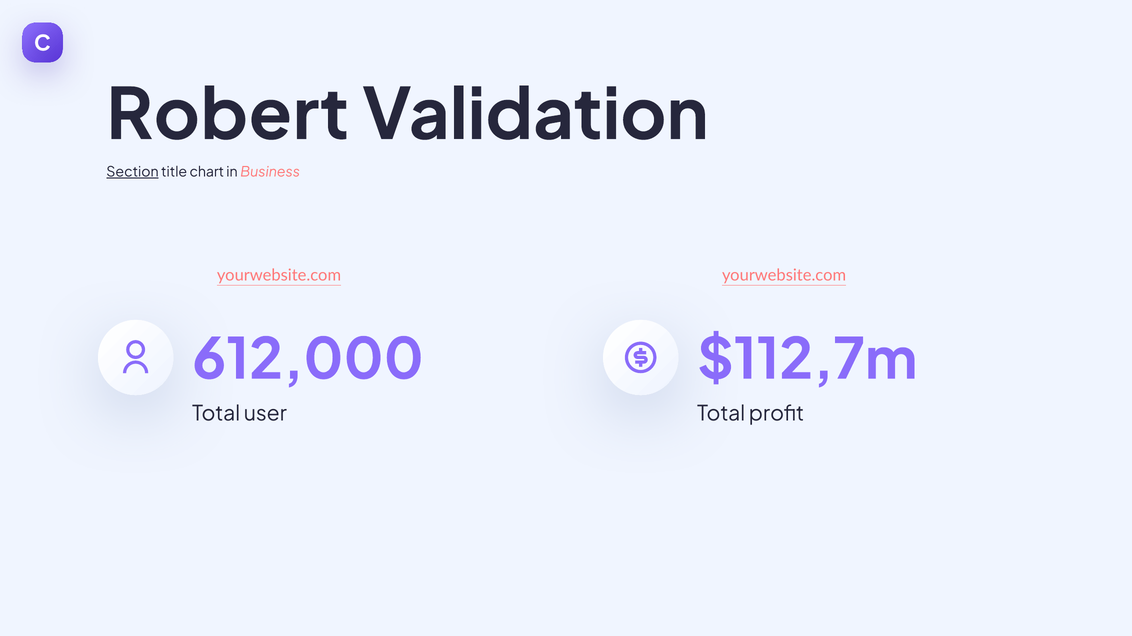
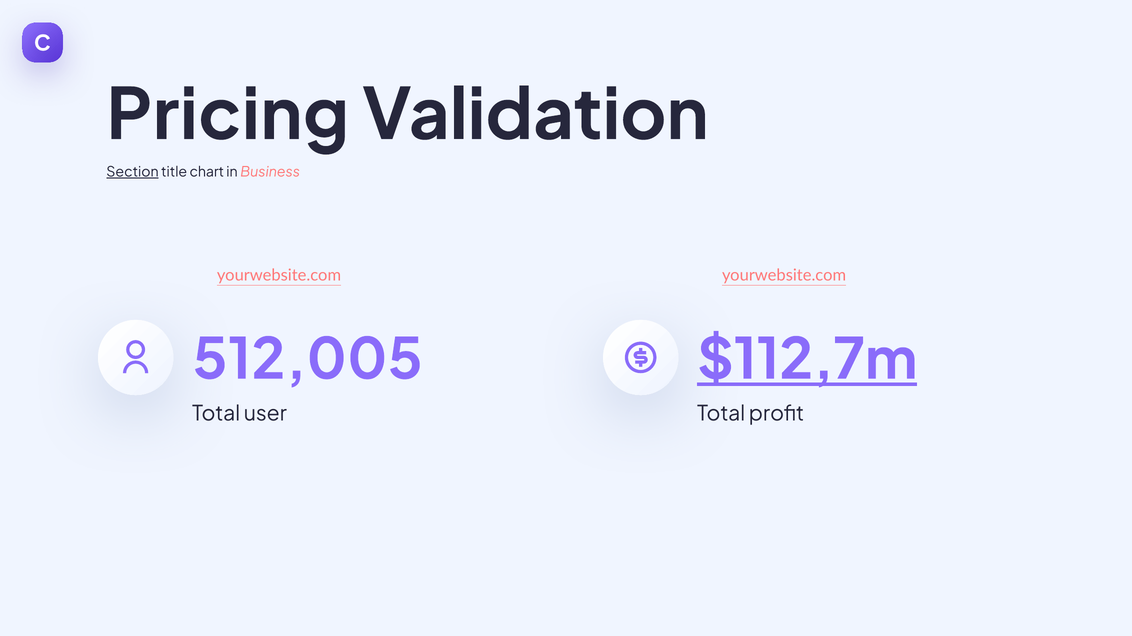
Robert: Robert -> Pricing
612,000: 612,000 -> 512,005
$112,7m underline: none -> present
